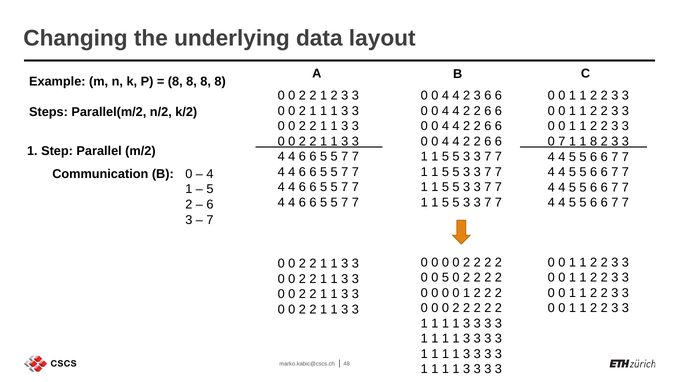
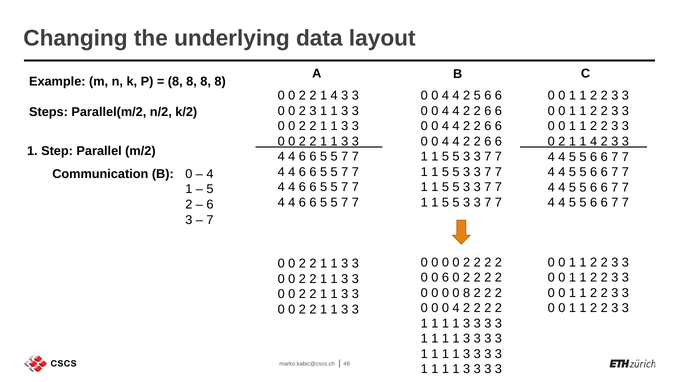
2 1 2: 2 -> 4
4 2 3: 3 -> 5
0 2 1: 1 -> 3
7 at (562, 142): 7 -> 2
1 1 8: 8 -> 4
0 5: 5 -> 6
0 0 0 1: 1 -> 8
2 at (456, 308): 2 -> 4
